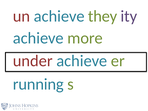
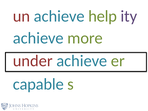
they: they -> help
running: running -> capable
